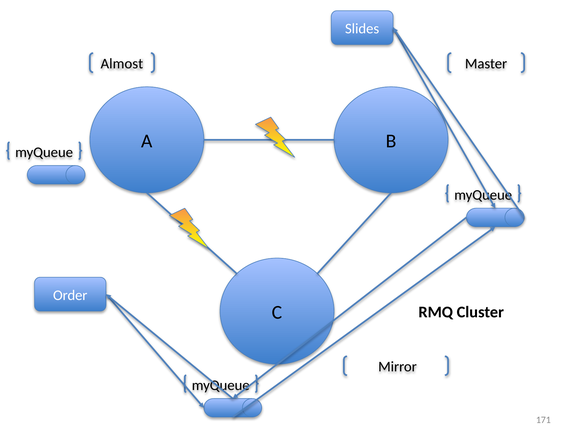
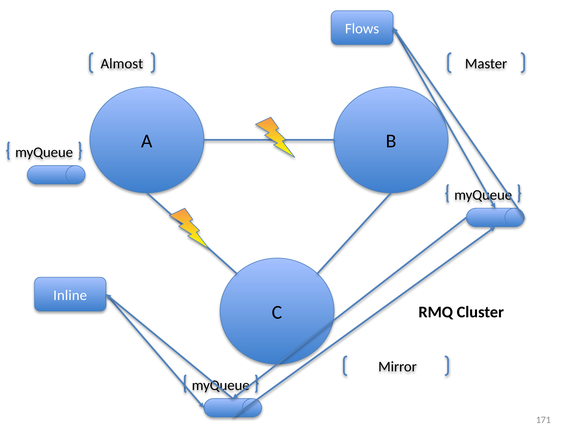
Slides: Slides -> Flows
Order: Order -> Inline
